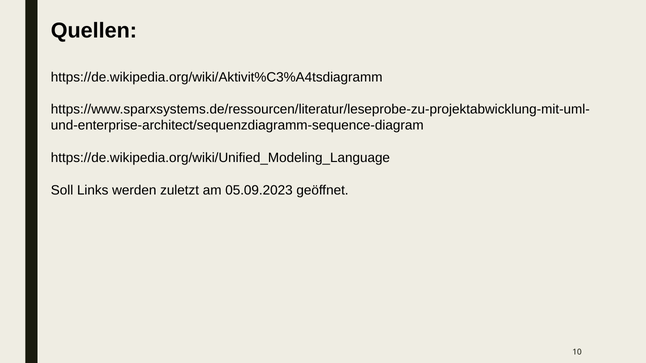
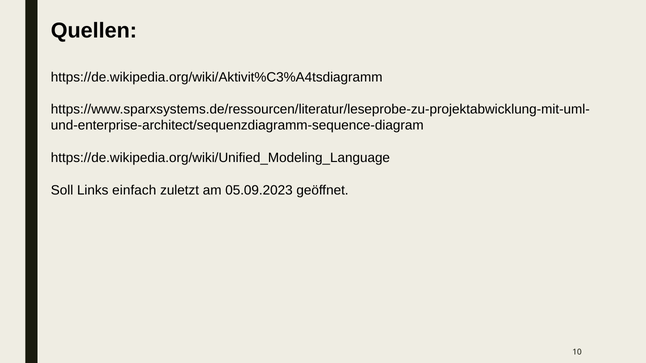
werden: werden -> einfach
